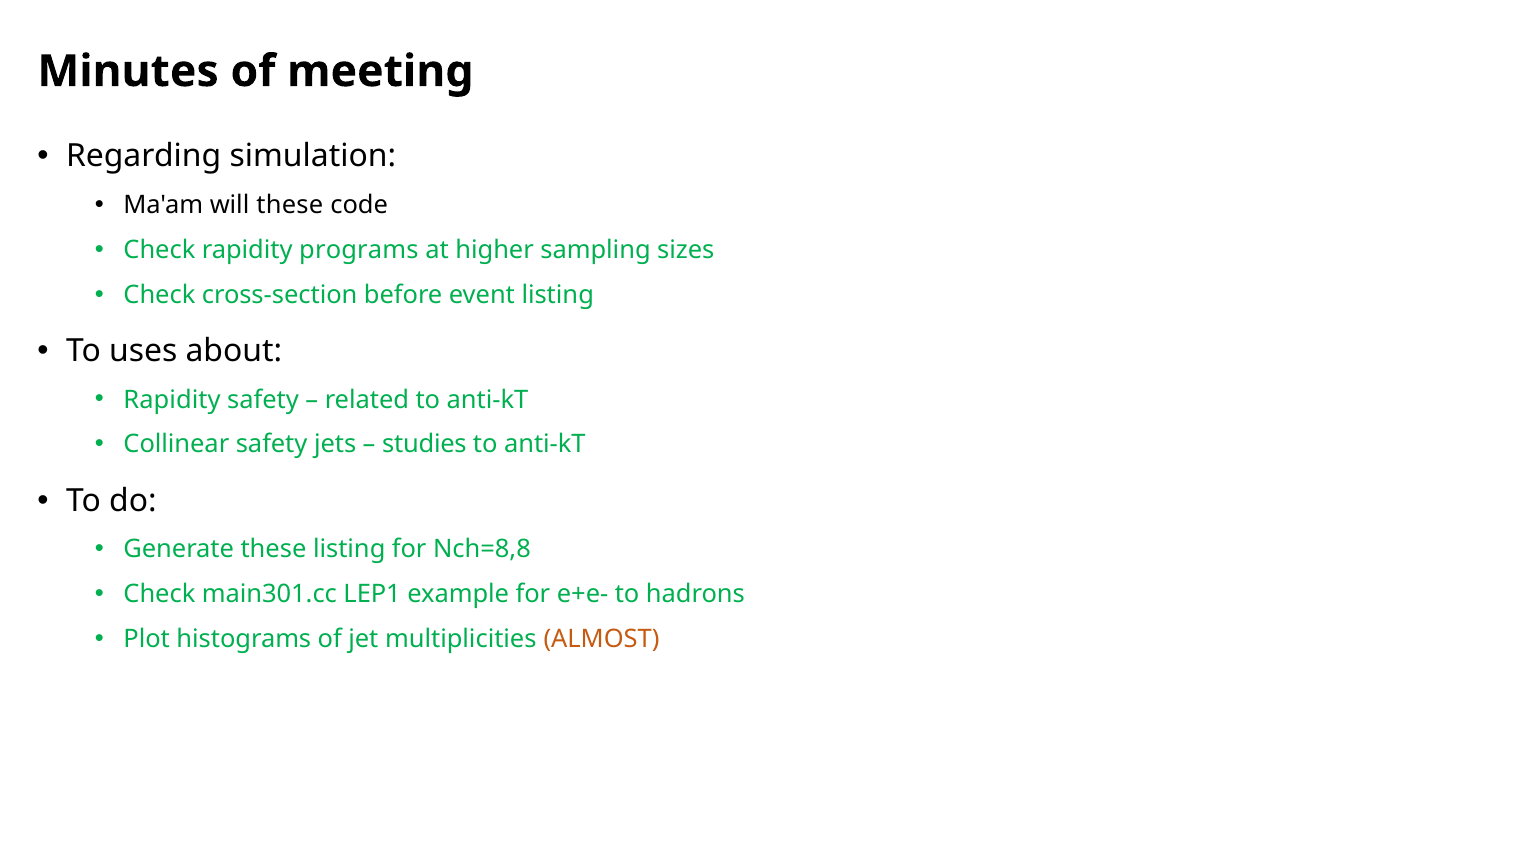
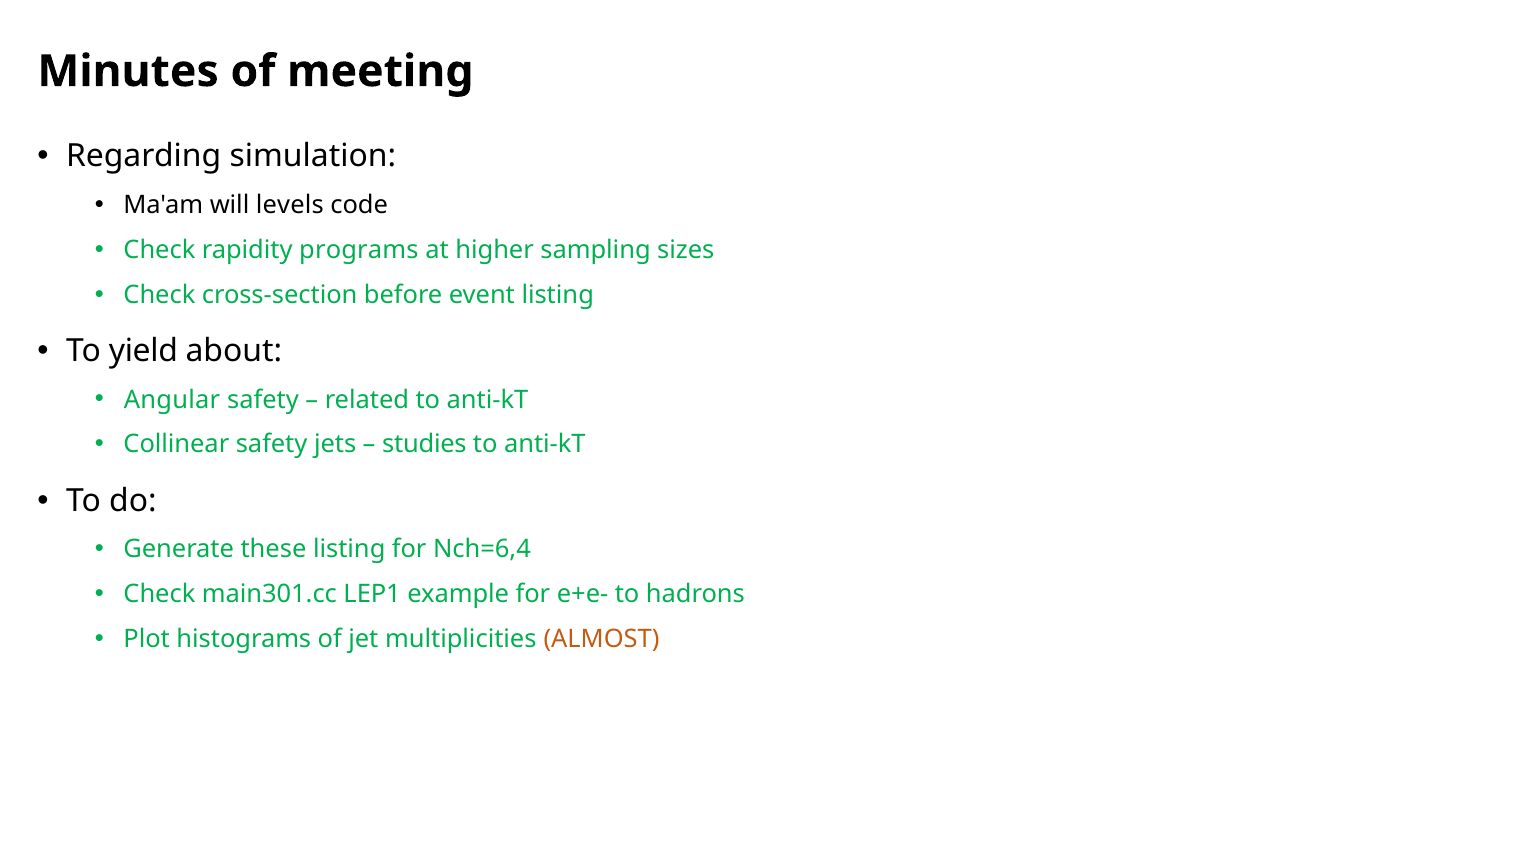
will these: these -> levels
uses: uses -> yield
Rapidity at (172, 400): Rapidity -> Angular
Nch=8,8: Nch=8,8 -> Nch=6,4
